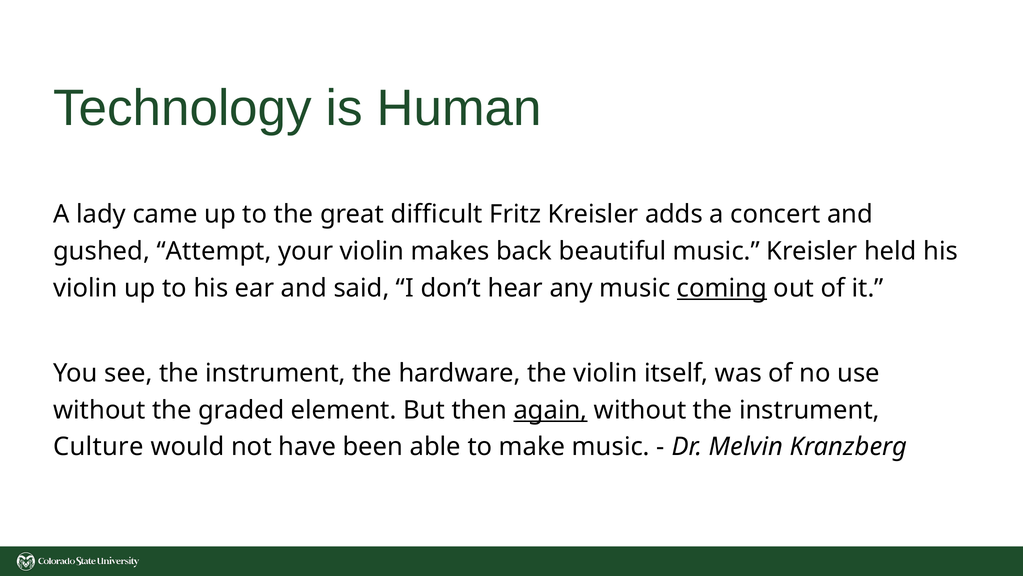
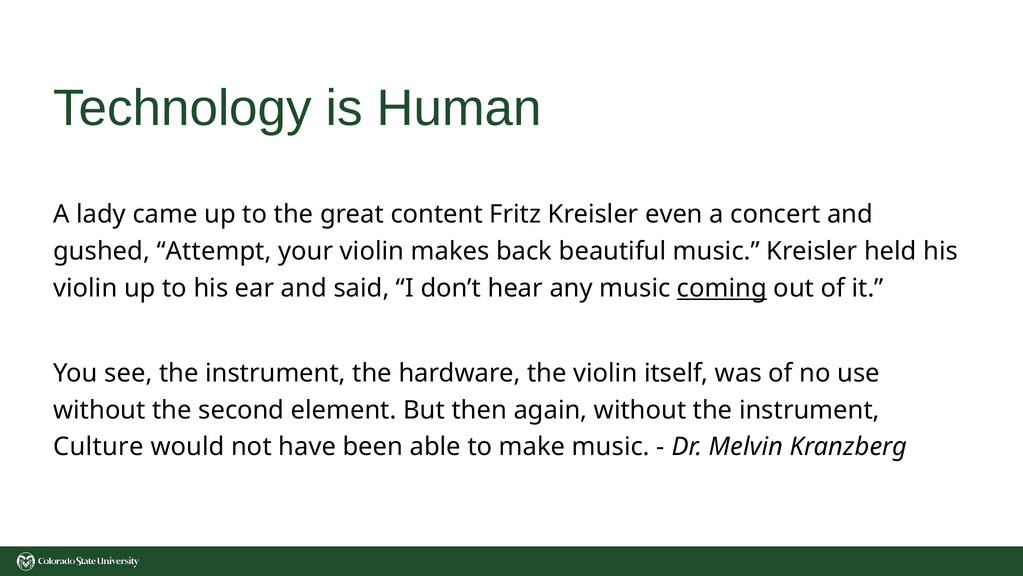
difficult: difficult -> content
adds: adds -> even
graded: graded -> second
again underline: present -> none
